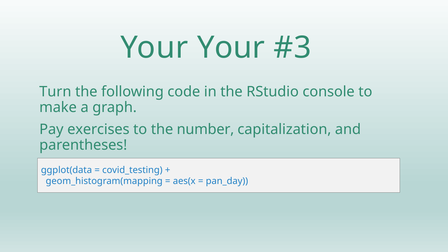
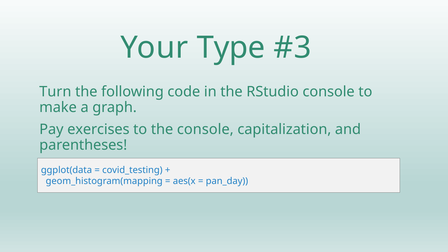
Your Your: Your -> Type
the number: number -> console
